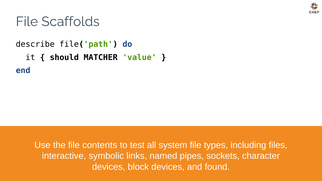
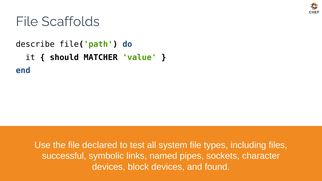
contents: contents -> declared
interactive: interactive -> successful
